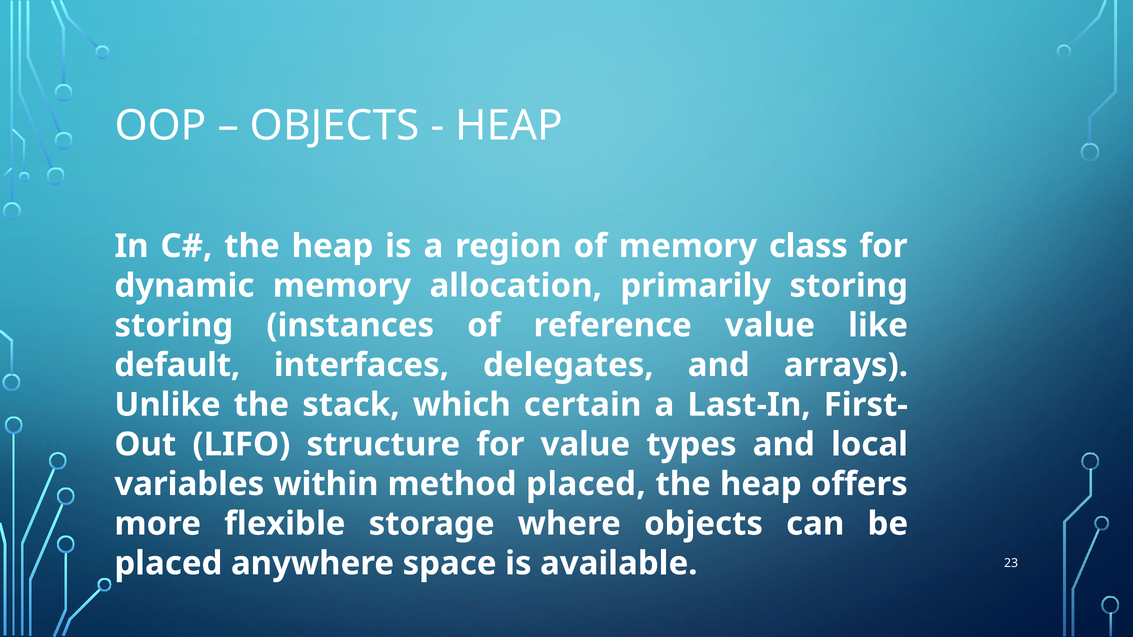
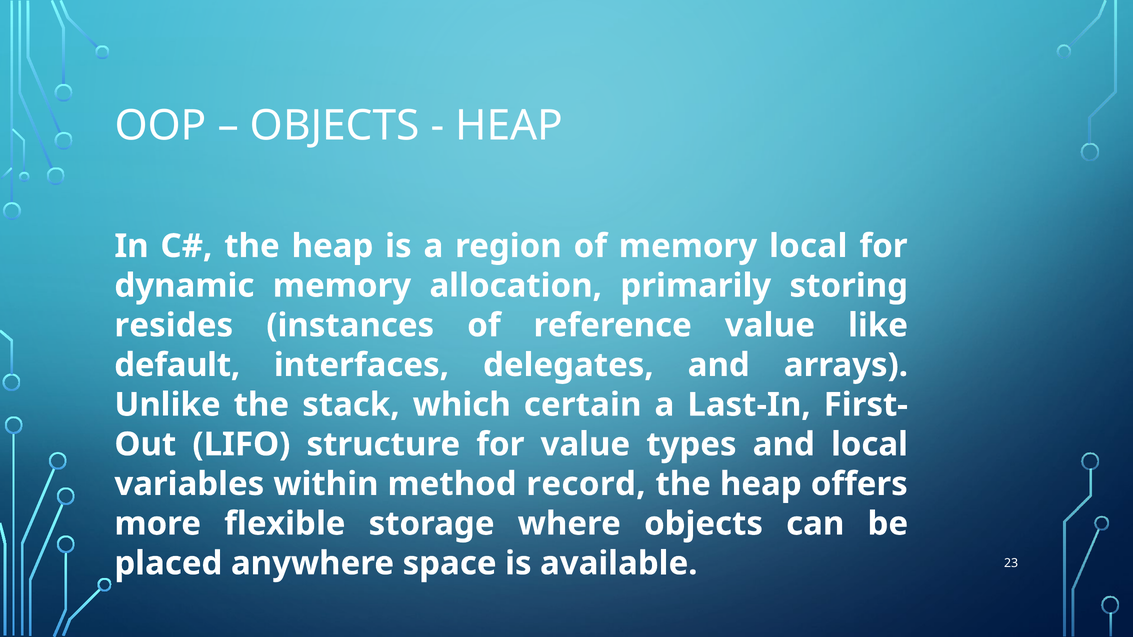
memory class: class -> local
storing at (174, 326): storing -> resides
method placed: placed -> record
